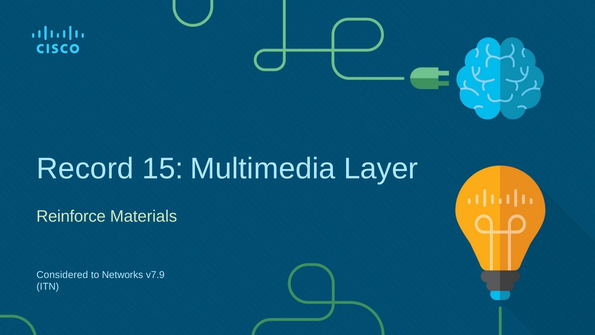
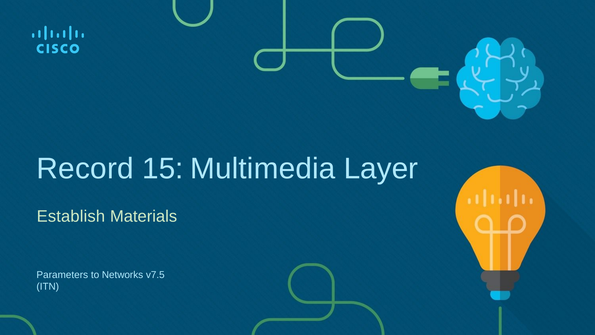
Reinforce: Reinforce -> Establish
Considered: Considered -> Parameters
v7.9: v7.9 -> v7.5
